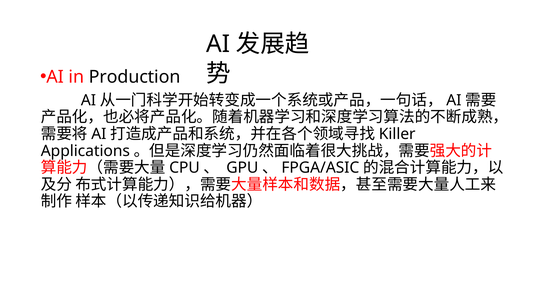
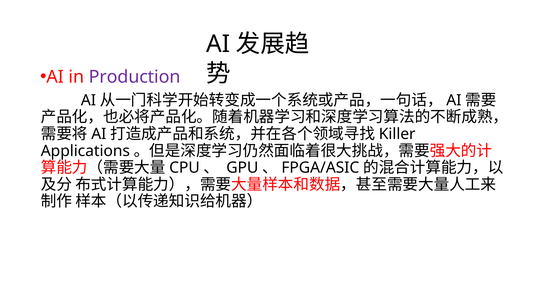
Production colour: black -> purple
